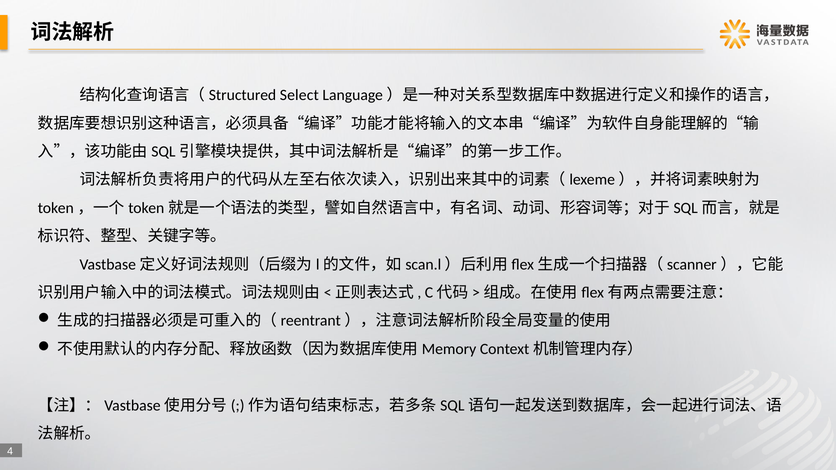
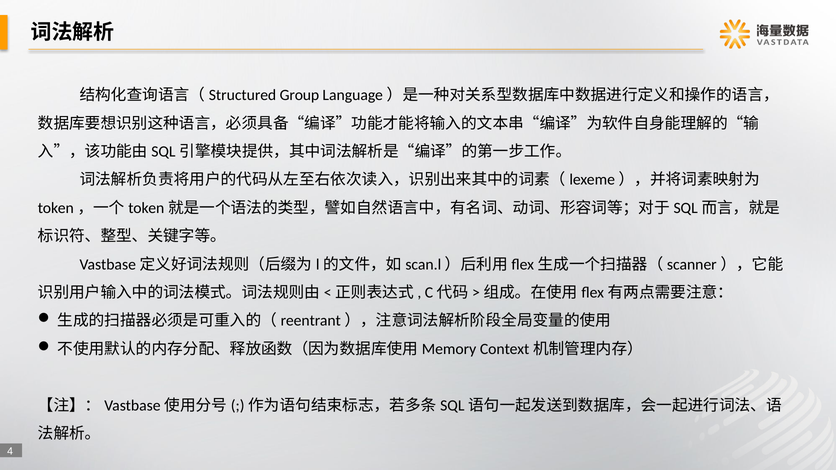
Select: Select -> Group
